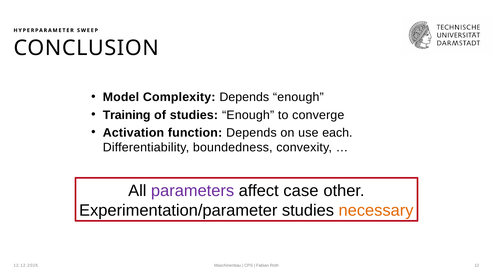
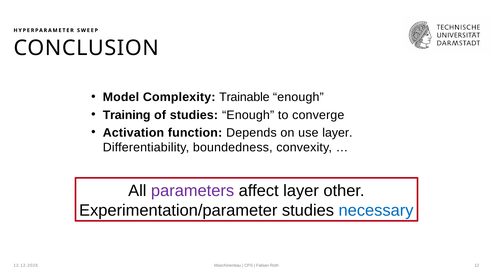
Complexity Depends: Depends -> Trainable
use each: each -> layer
affect case: case -> layer
necessary colour: orange -> blue
